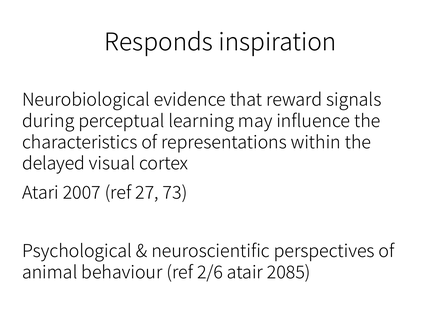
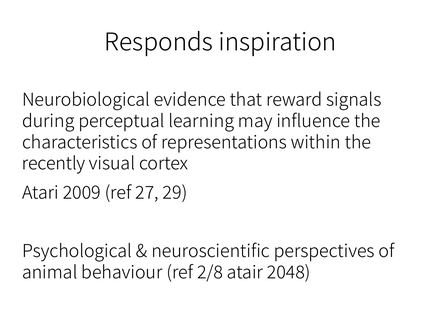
delayed: delayed -> recently
2007: 2007 -> 2009
73: 73 -> 29
2/6: 2/6 -> 2/8
2085: 2085 -> 2048
